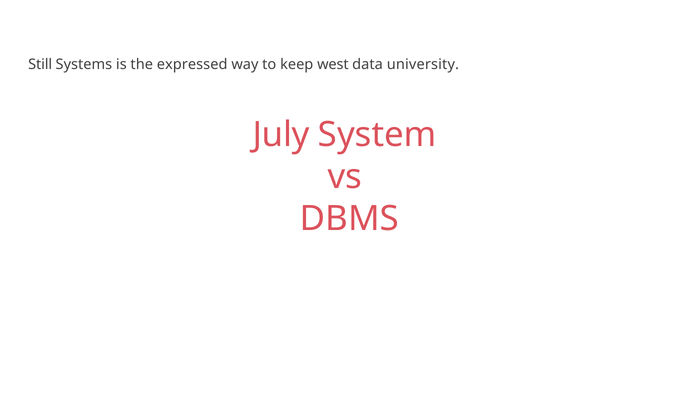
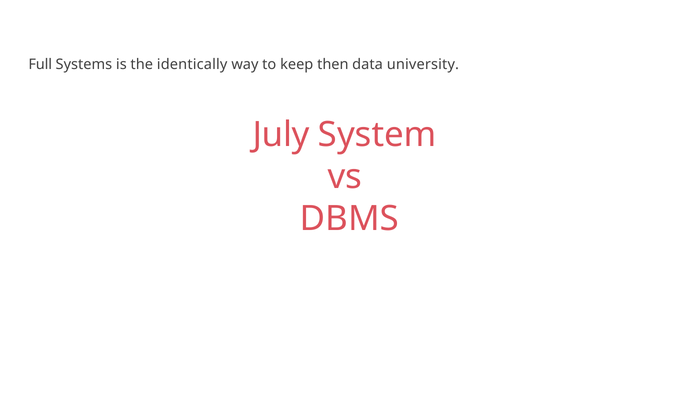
Still: Still -> Full
expressed: expressed -> identically
west: west -> then
